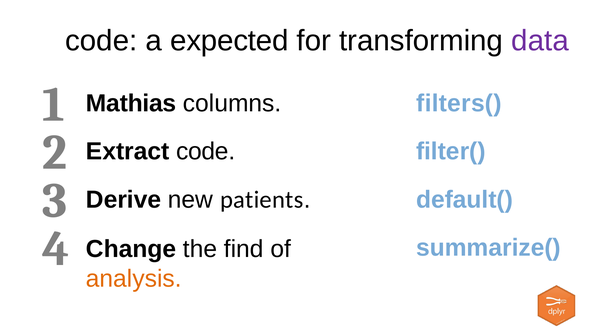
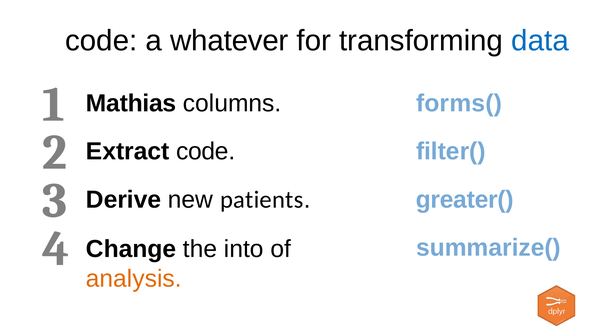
expected: expected -> whatever
data colour: purple -> blue
filters(: filters( -> forms(
default(: default( -> greater(
find: find -> into
